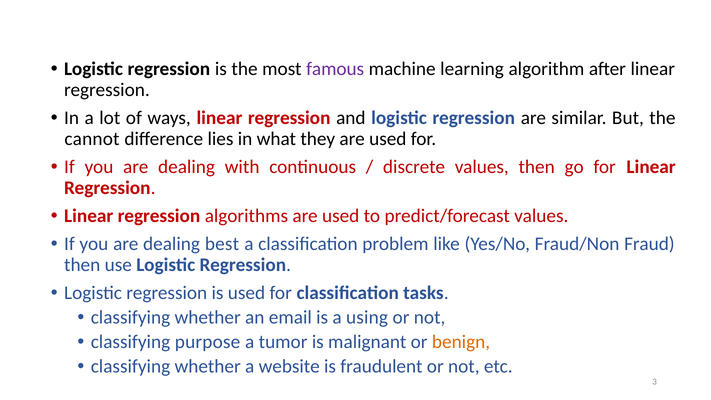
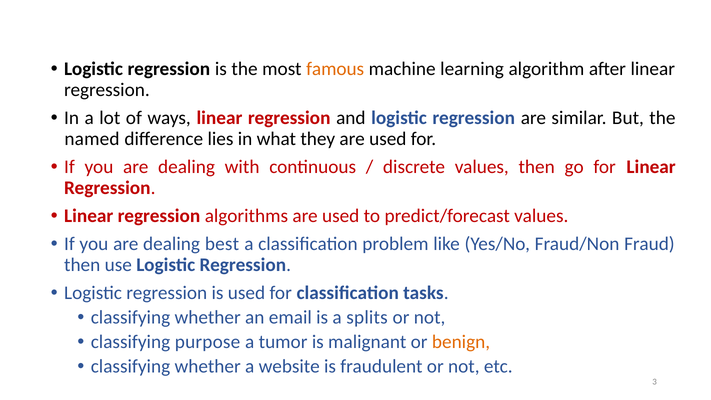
famous colour: purple -> orange
cannot: cannot -> named
using: using -> splits
